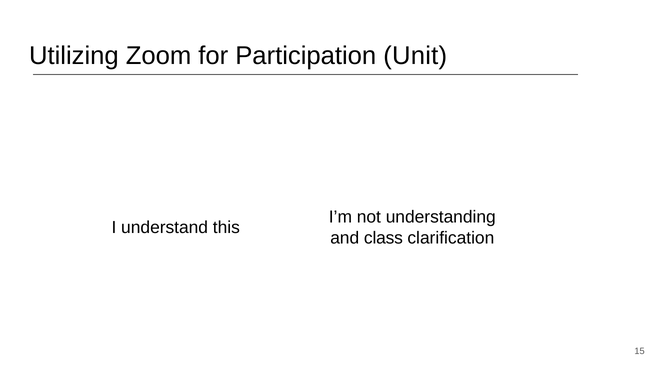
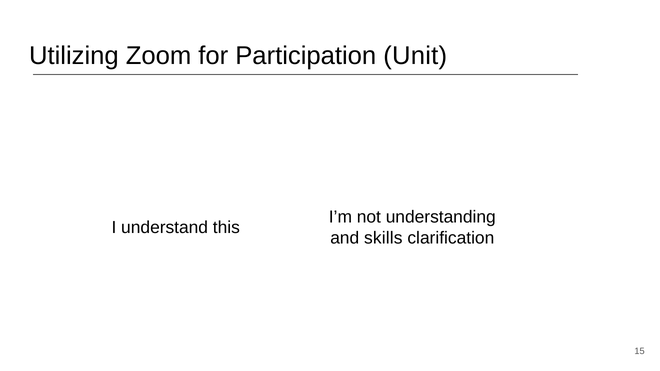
class: class -> skills
